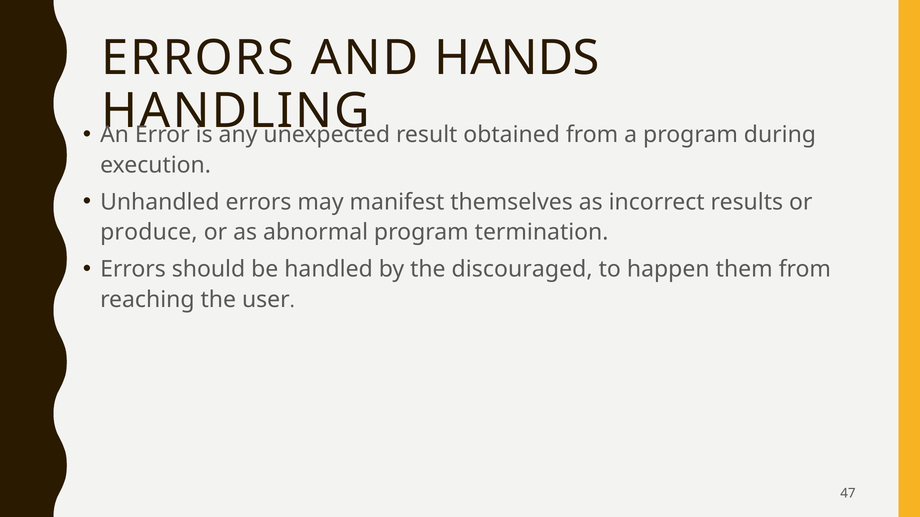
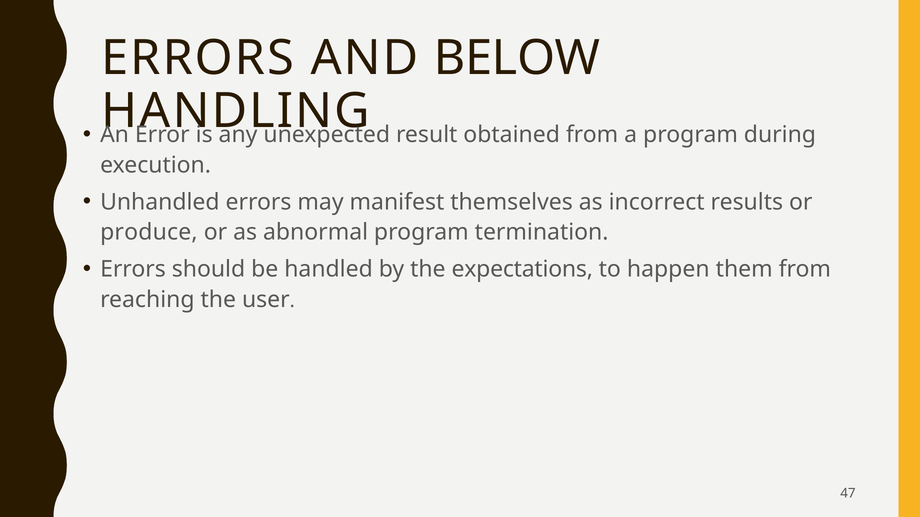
HANDS: HANDS -> BELOW
discouraged: discouraged -> expectations
